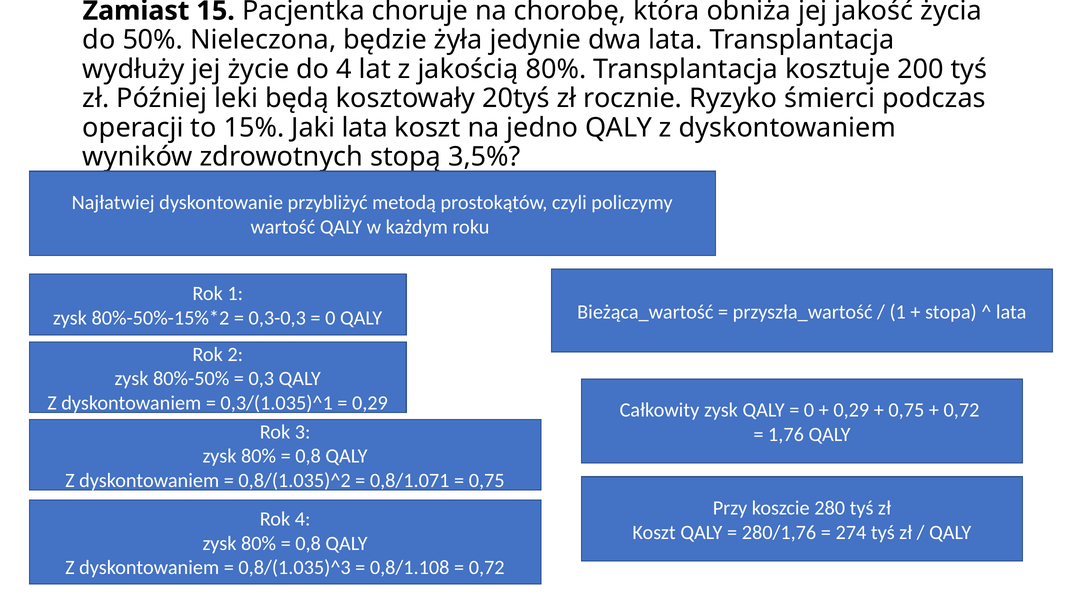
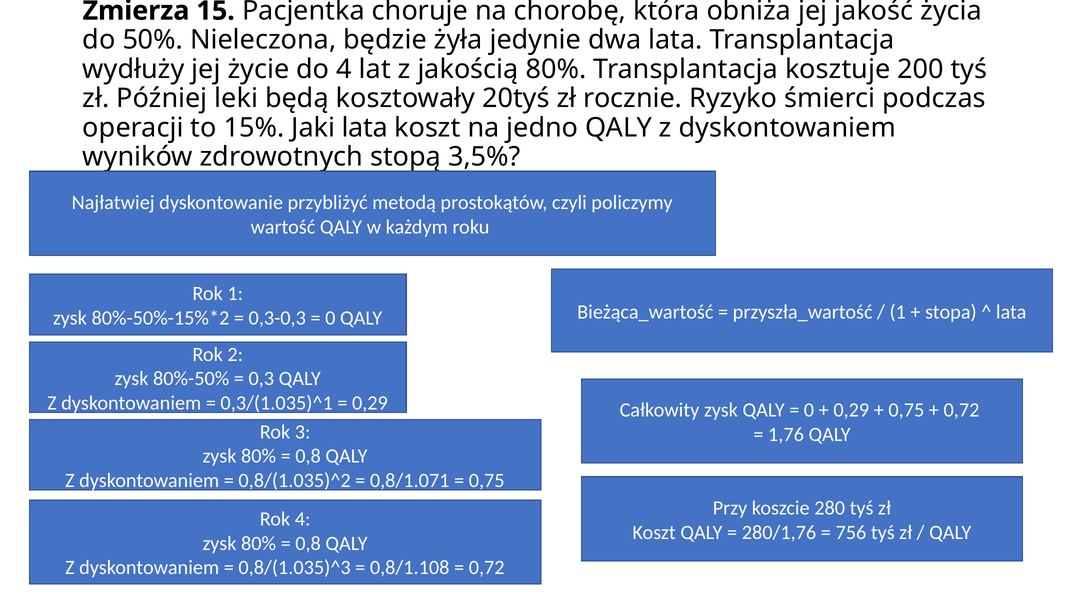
Zamiast: Zamiast -> Zmierza
274: 274 -> 756
